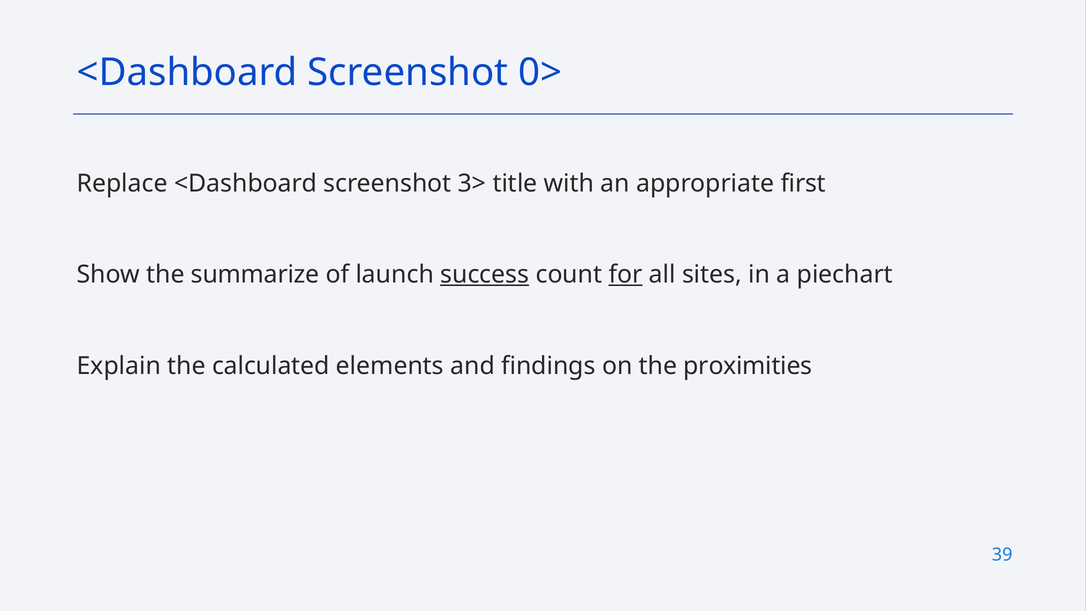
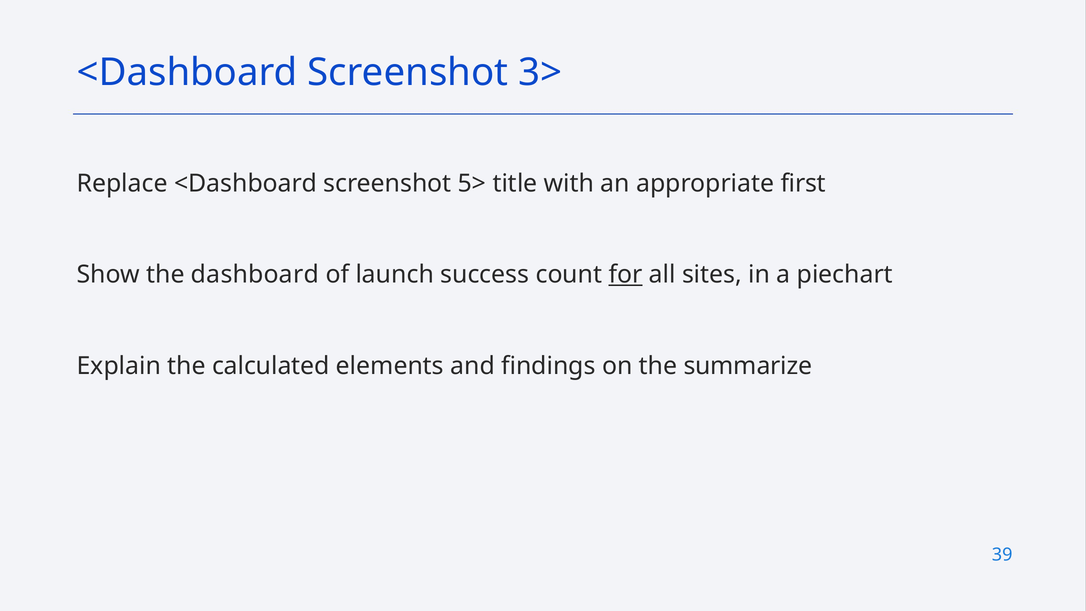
0>: 0> -> 3>
3>: 3> -> 5>
summarize: summarize -> dashboard
success underline: present -> none
proximities: proximities -> summarize
